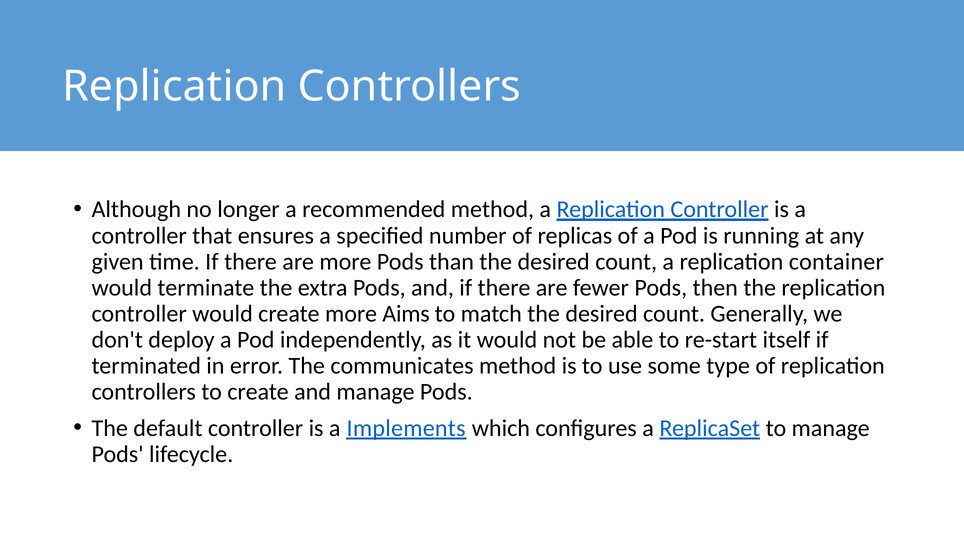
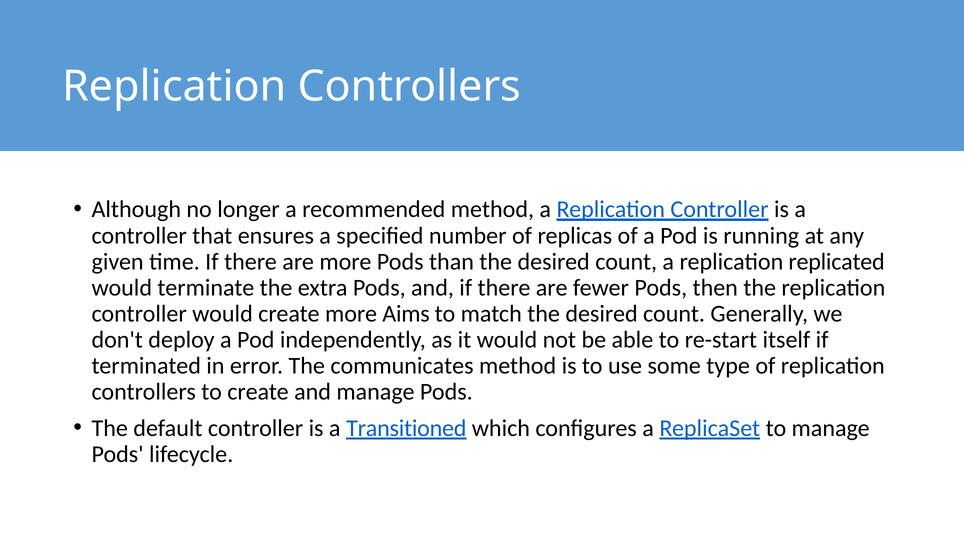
container: container -> replicated
Implements: Implements -> Transitioned
